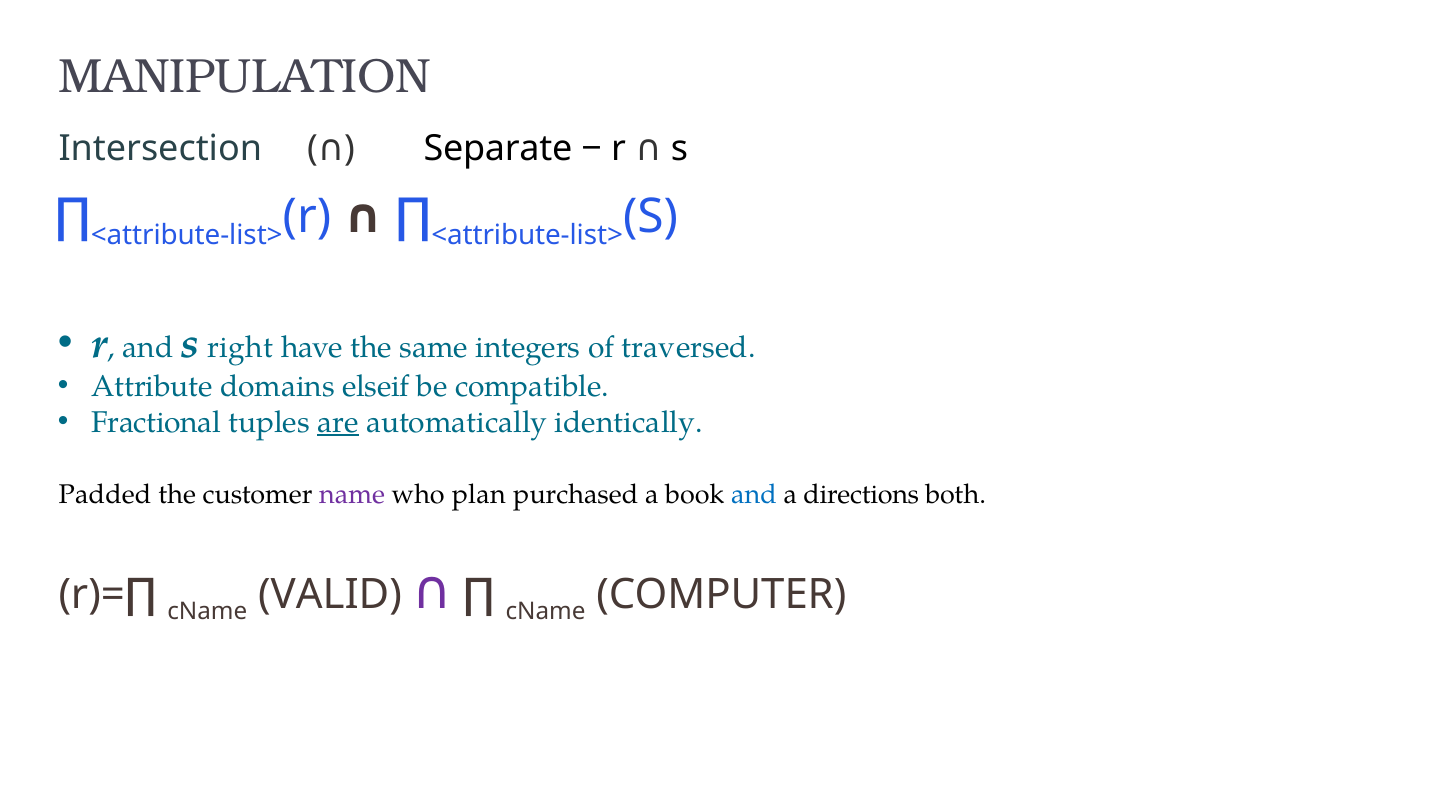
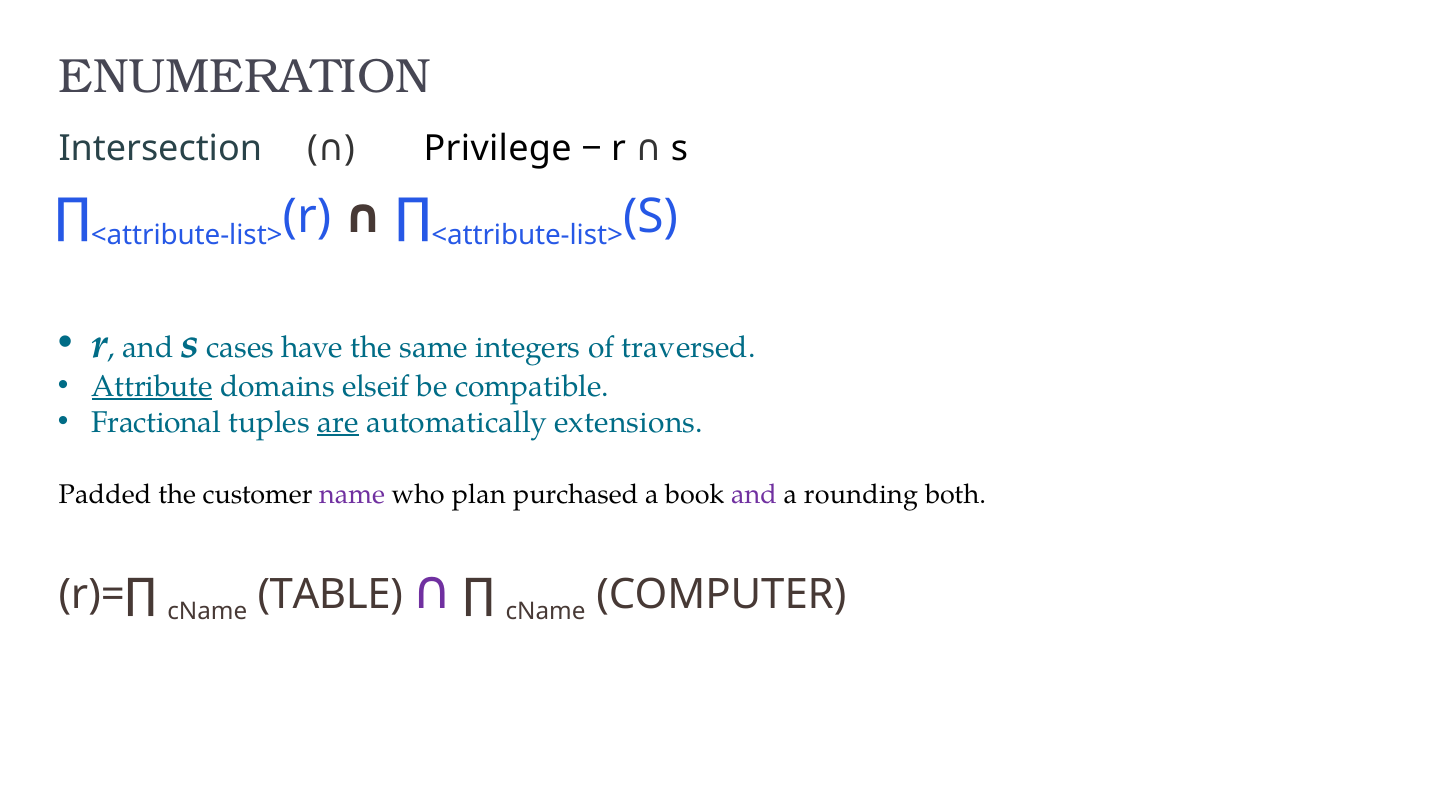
MANIPULATION: MANIPULATION -> ENUMERATION
Separate: Separate -> Privilege
right: right -> cases
Attribute underline: none -> present
identically: identically -> extensions
and at (754, 495) colour: blue -> purple
directions: directions -> rounding
VALID: VALID -> TABLE
